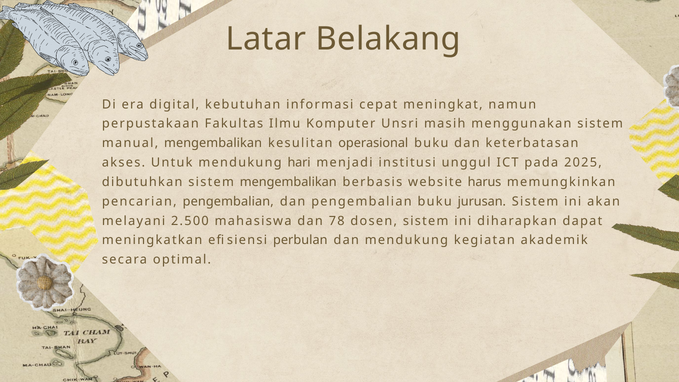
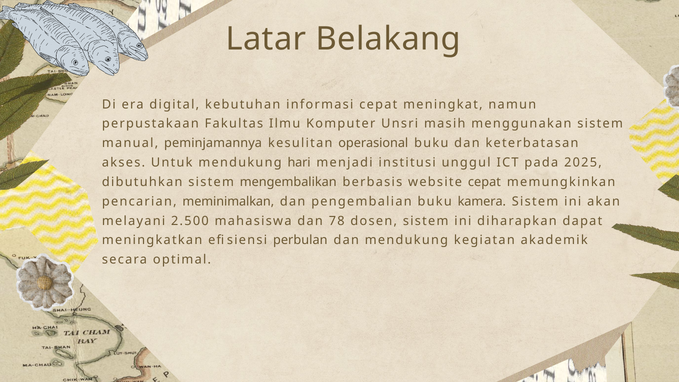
mengembalikan at (213, 143): mengembalikan -> peminjamannya
website harus: harus -> cepat
pengembalian at (228, 201): pengembalian -> meminimalkan
jurusan: jurusan -> kamera
